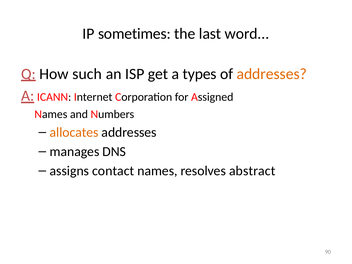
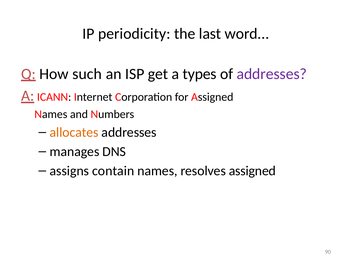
sometimes: sometimes -> periodicity
addresses at (272, 74) colour: orange -> purple
contact: contact -> contain
resolves abstract: abstract -> assigned
